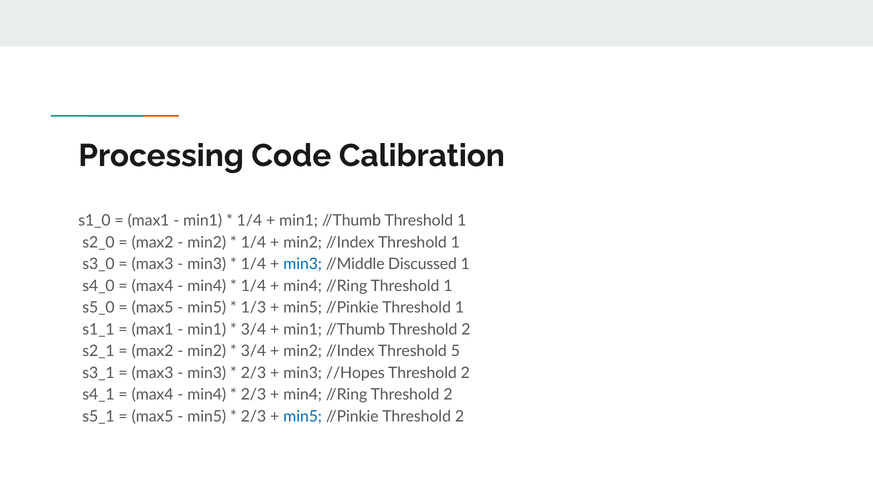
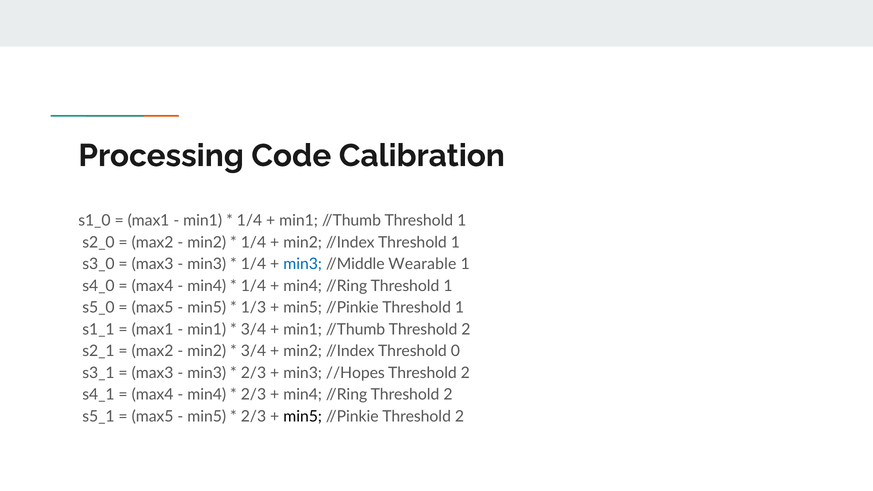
Discussed: Discussed -> Wearable
5: 5 -> 0
min5 at (303, 416) colour: blue -> black
